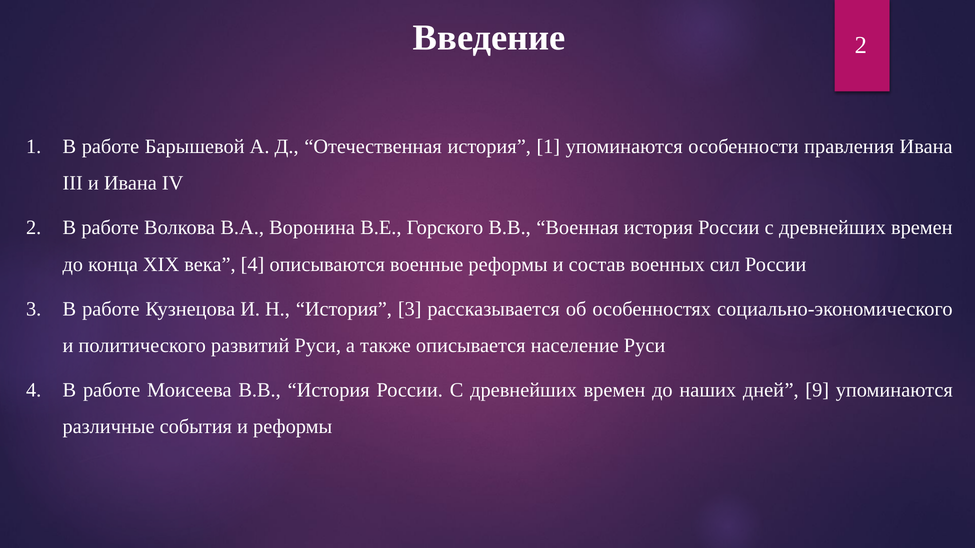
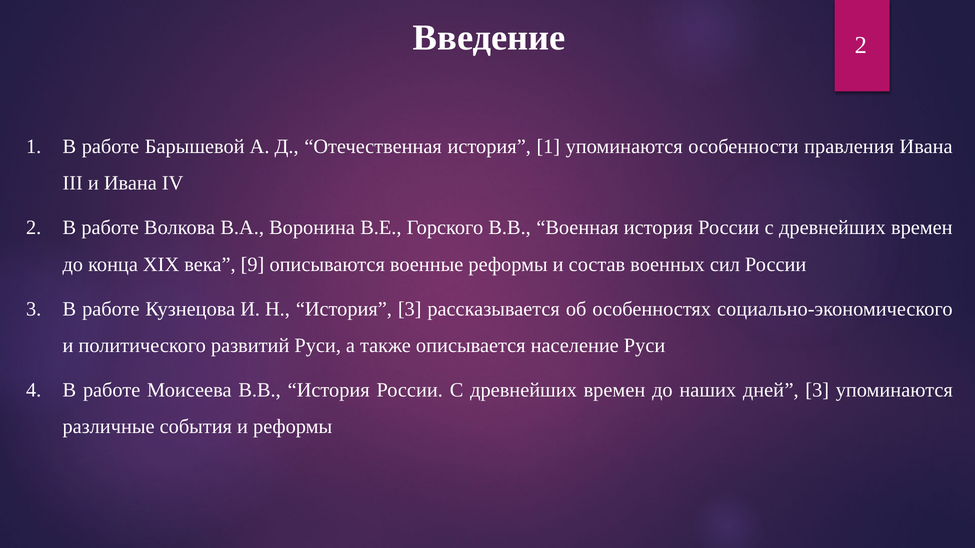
века 4: 4 -> 9
дней 9: 9 -> 3
